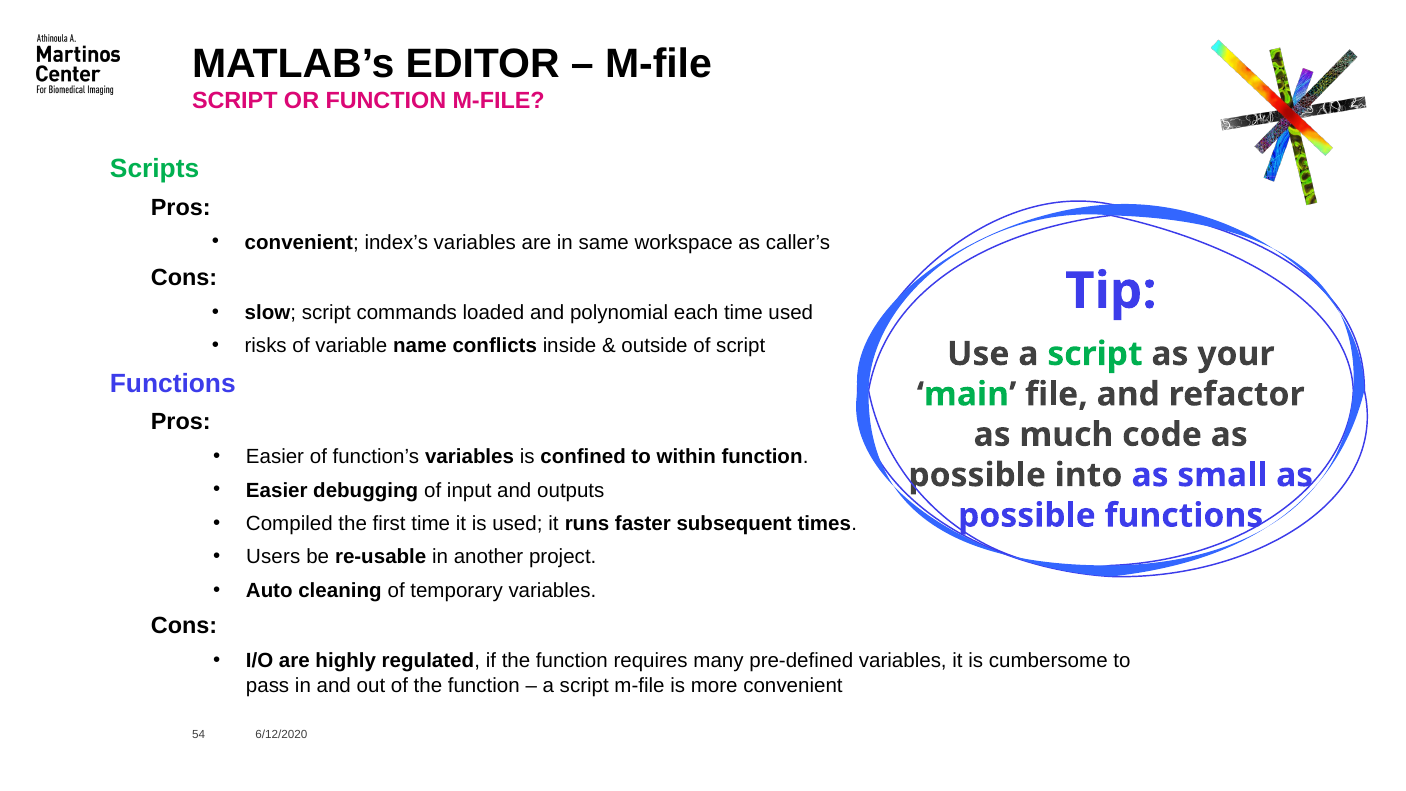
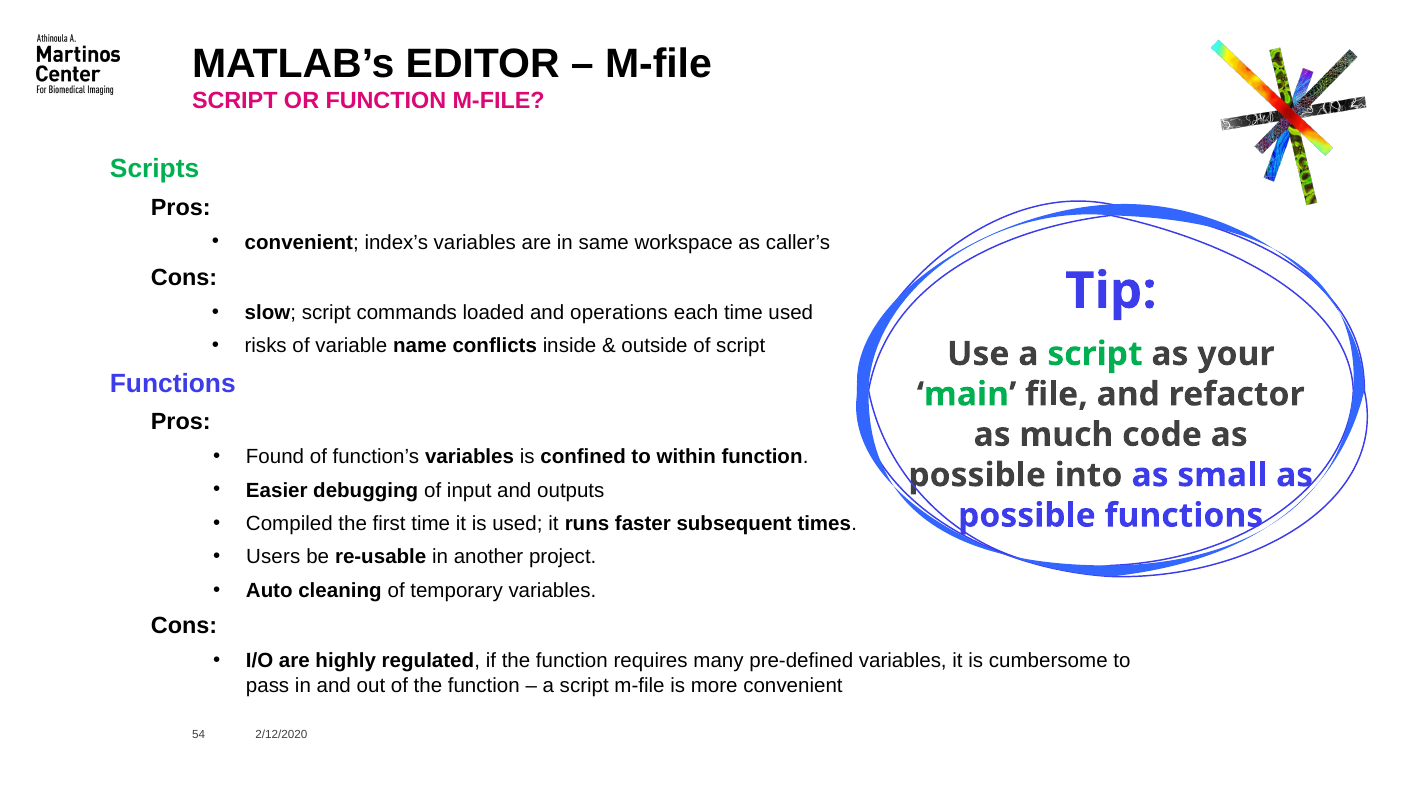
polynomial: polynomial -> operations
Easier at (275, 457): Easier -> Found
6/12/2020: 6/12/2020 -> 2/12/2020
